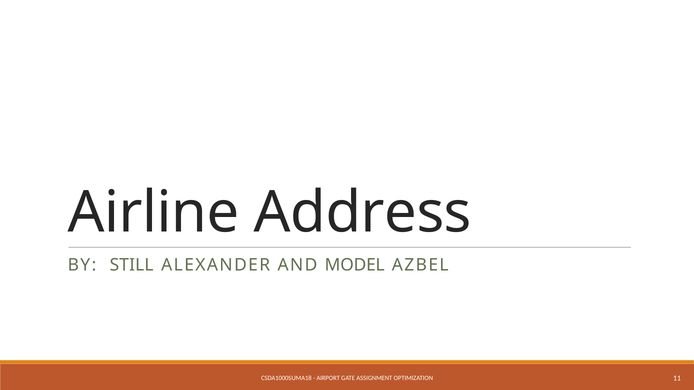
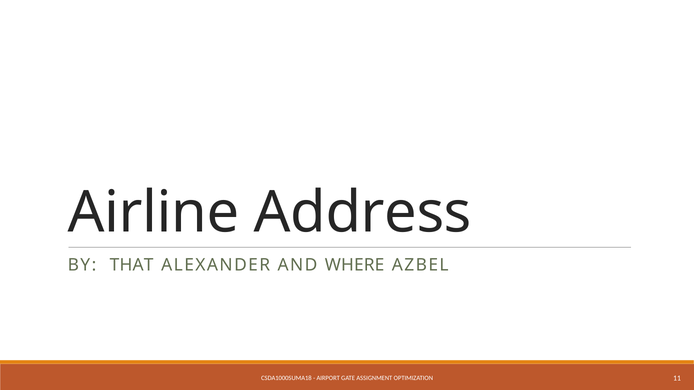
STILL: STILL -> THAT
MODEL: MODEL -> WHERE
